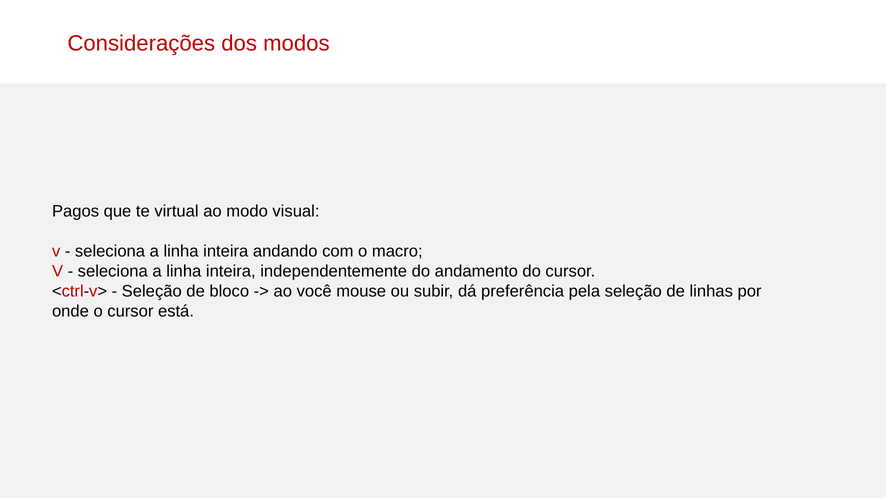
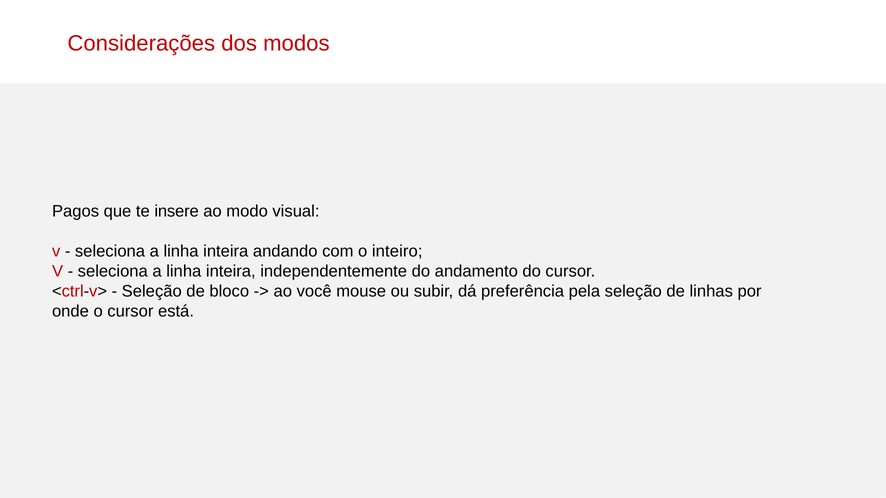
virtual: virtual -> insere
macro: macro -> inteiro
